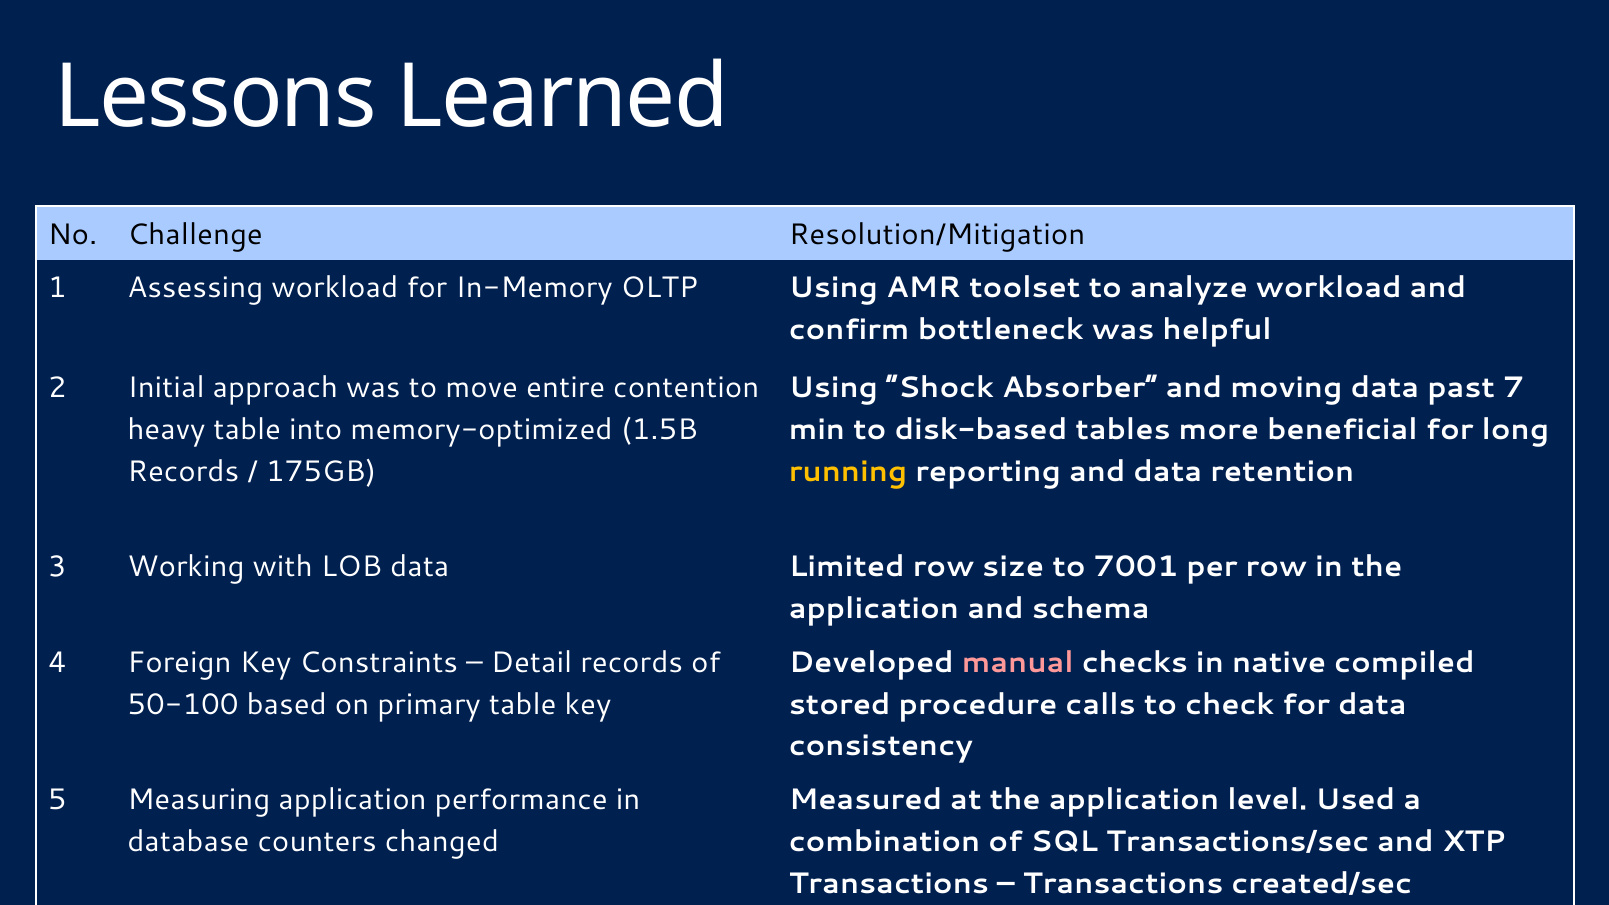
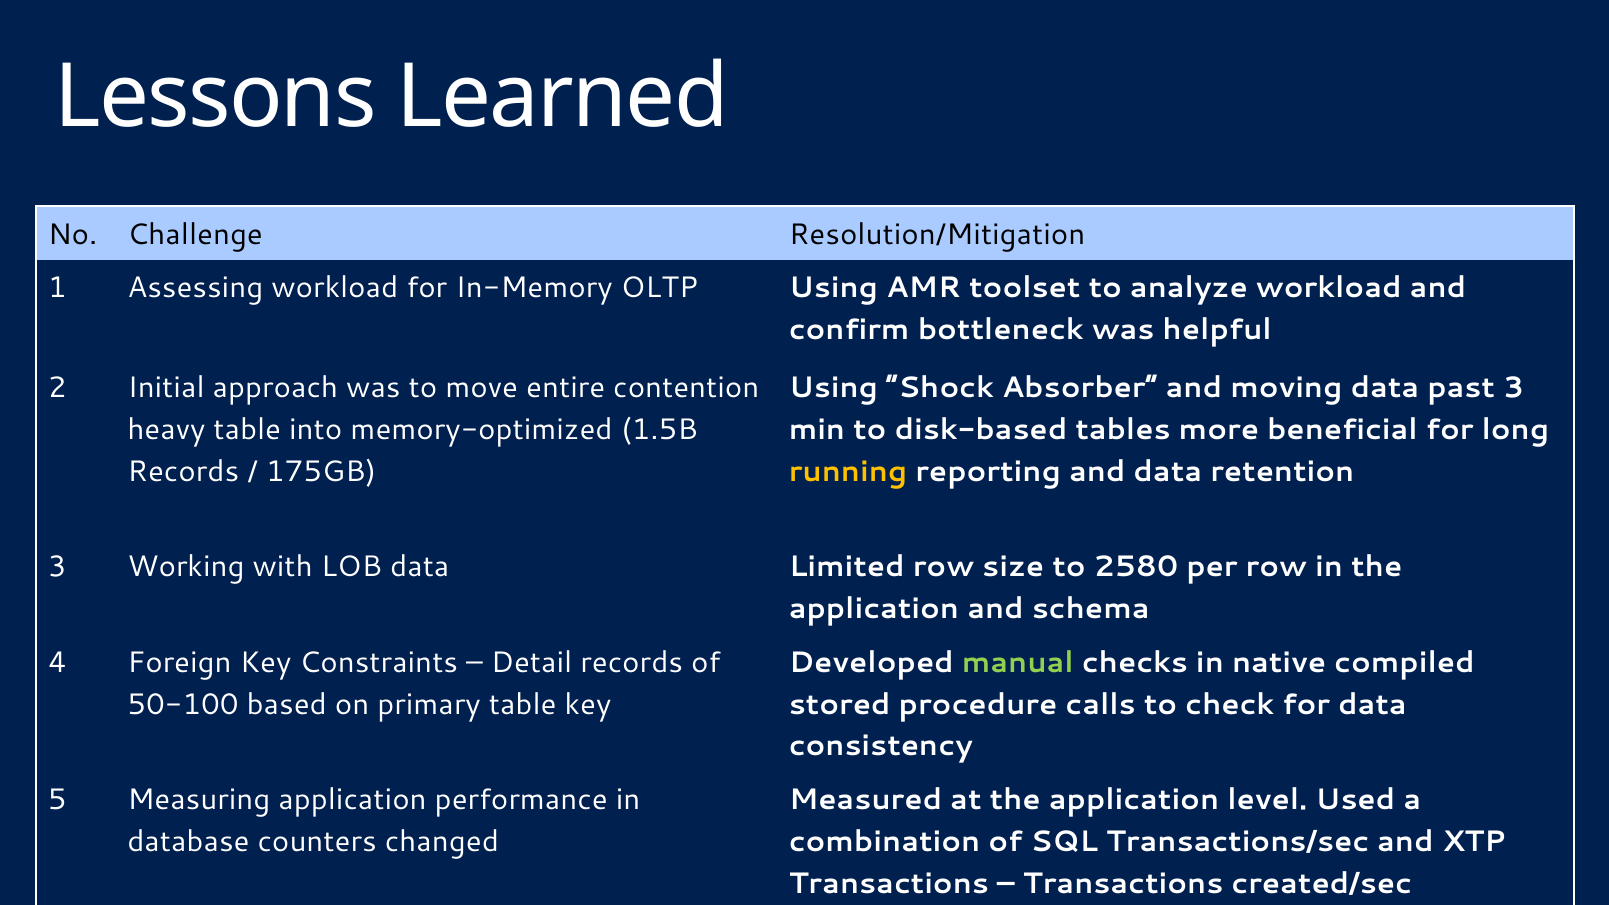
past 7: 7 -> 3
7001: 7001 -> 2580
manual colour: pink -> light green
